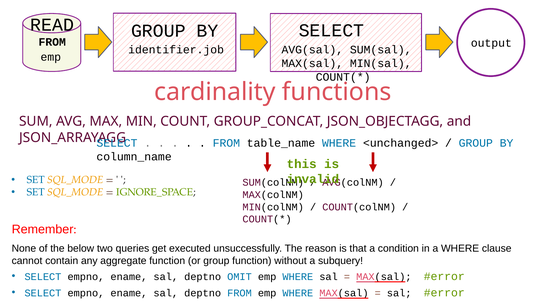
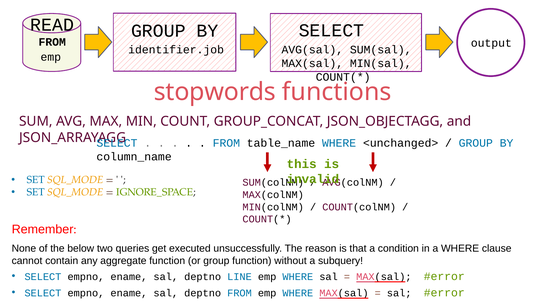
cardinality: cardinality -> stopwords
OMIT: OMIT -> LINE
